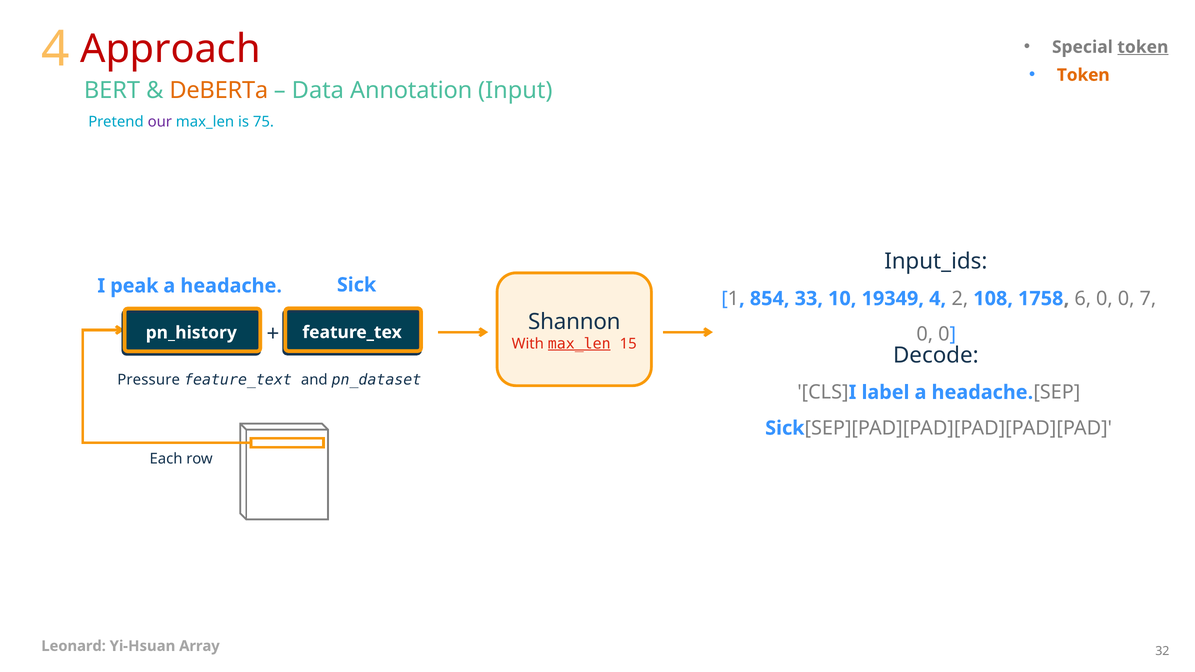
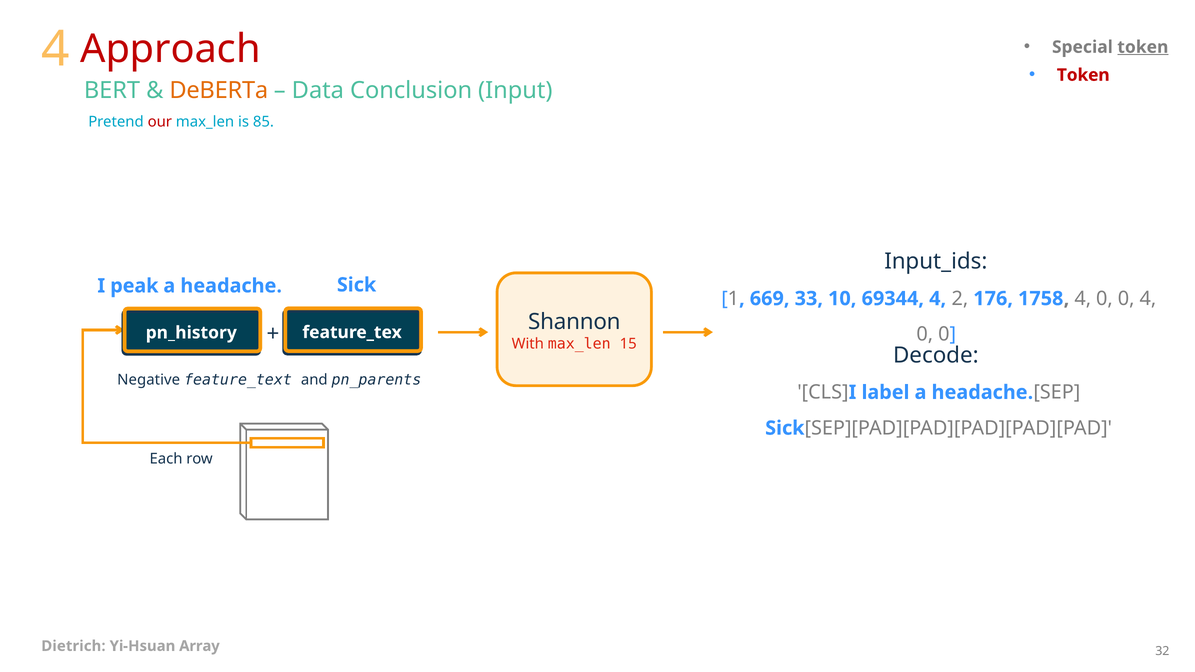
Token at (1083, 75) colour: orange -> red
Annotation: Annotation -> Conclusion
our colour: purple -> red
75: 75 -> 85
854: 854 -> 669
19349: 19349 -> 69344
108: 108 -> 176
1758 6: 6 -> 4
0 7: 7 -> 4
max_len at (579, 344) underline: present -> none
Pressure: Pressure -> Negative
pn_dataset: pn_dataset -> pn_parents
Leonard: Leonard -> Dietrich
